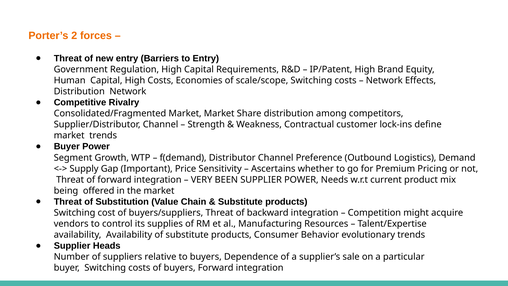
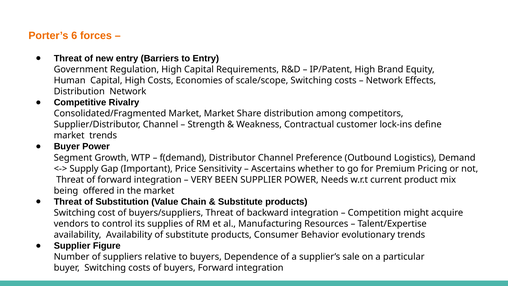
2: 2 -> 6
Heads: Heads -> Figure
